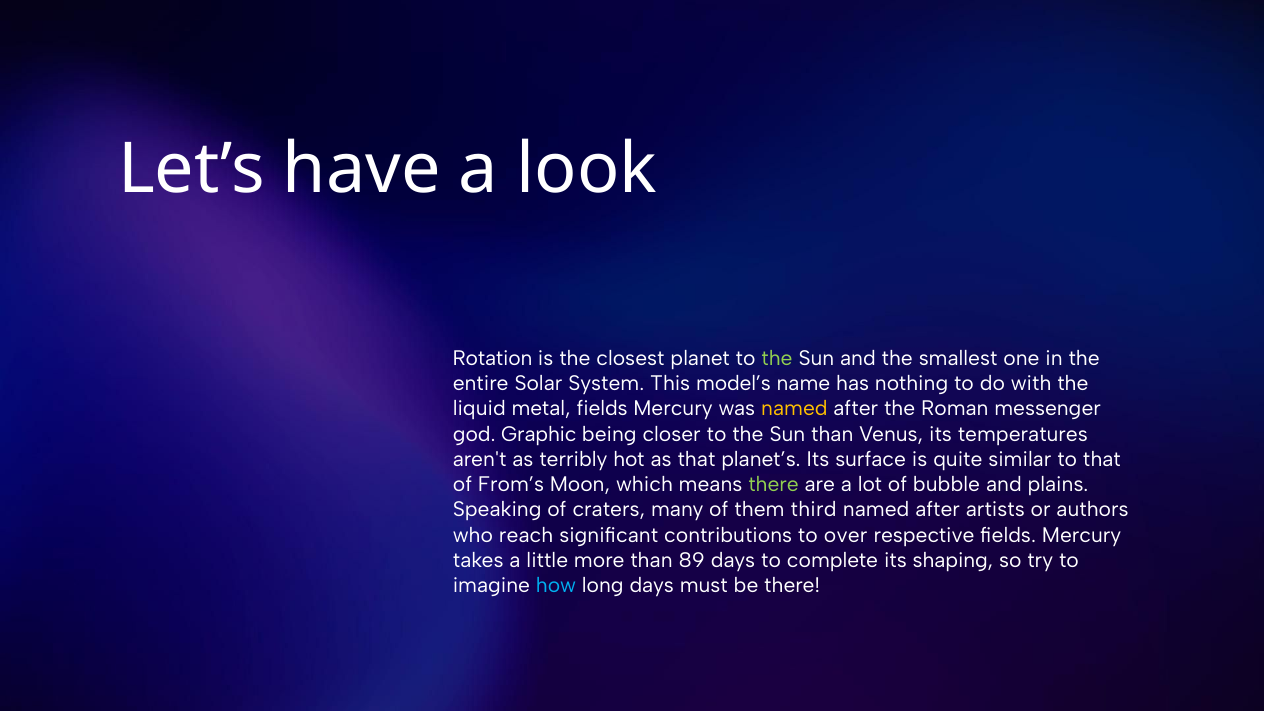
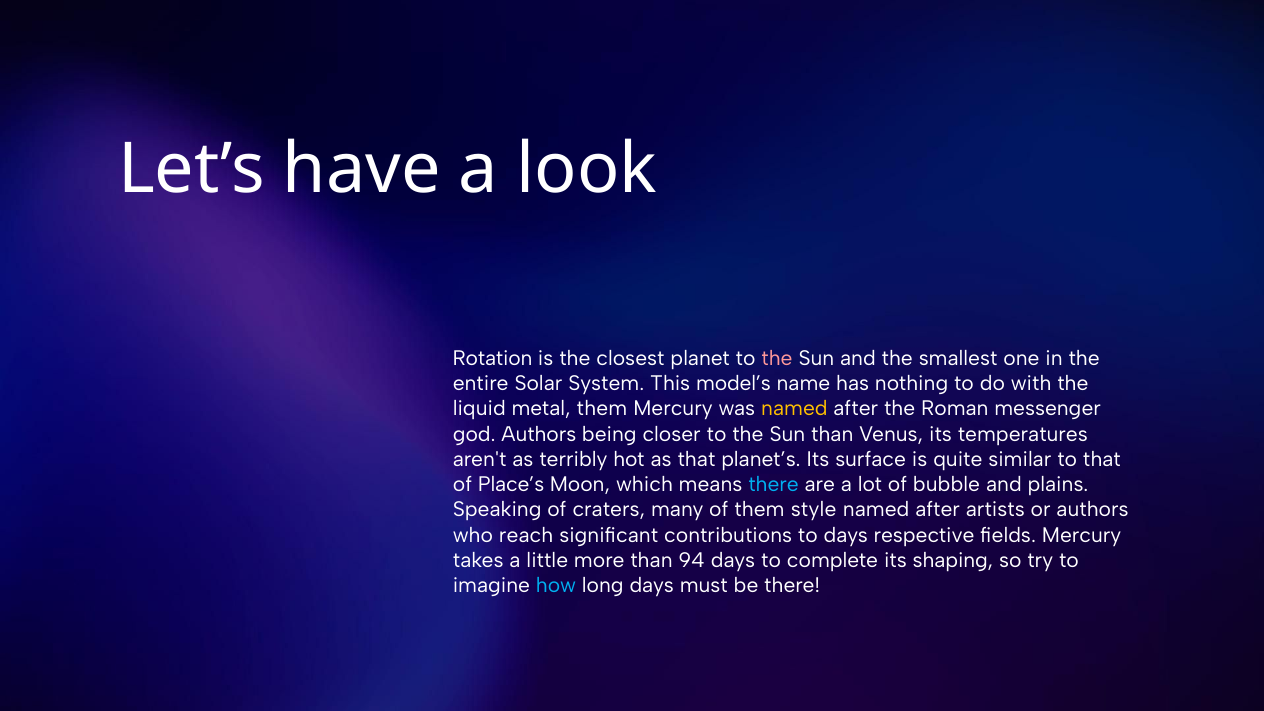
the at (777, 358) colour: light green -> pink
metal fields: fields -> them
god Graphic: Graphic -> Authors
From’s: From’s -> Place’s
there at (774, 485) colour: light green -> light blue
third: third -> style
to over: over -> days
89: 89 -> 94
